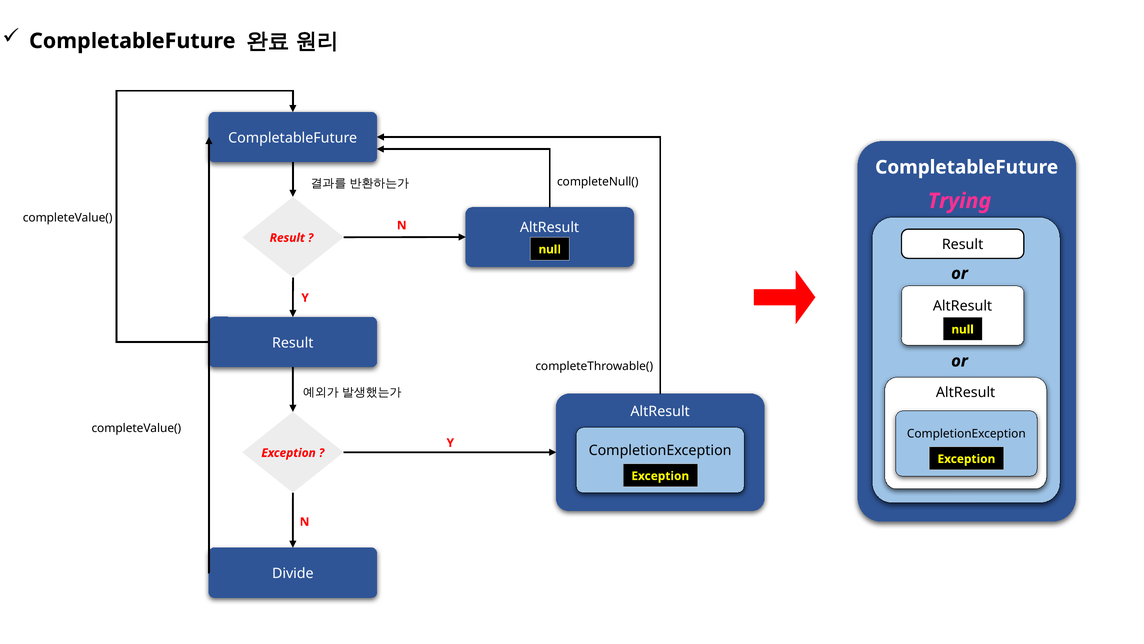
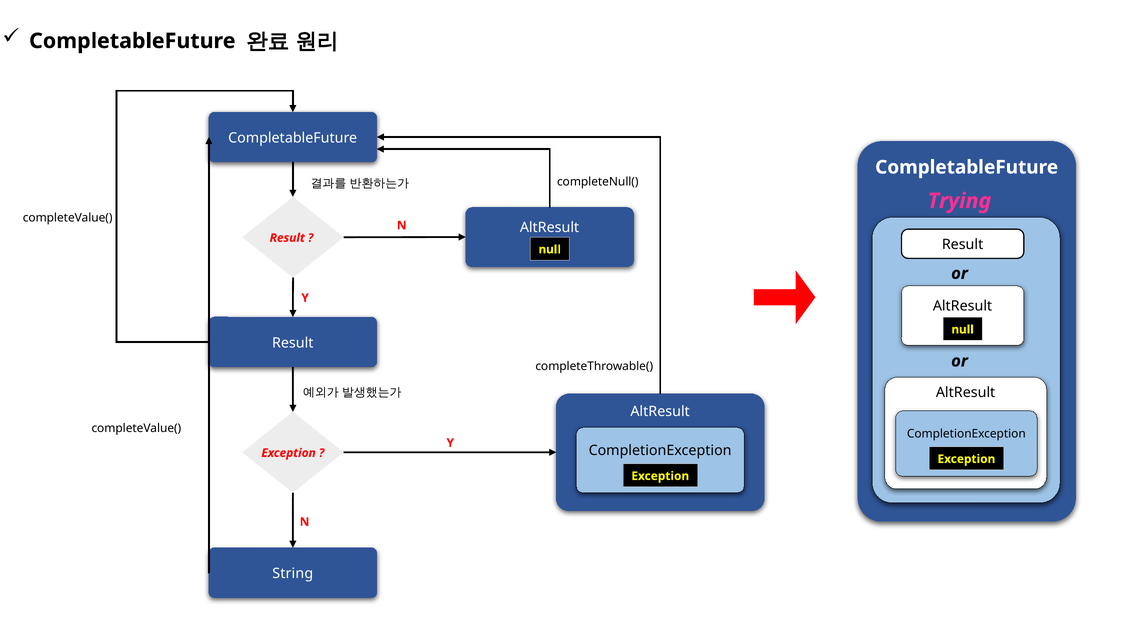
Divide: Divide -> String
